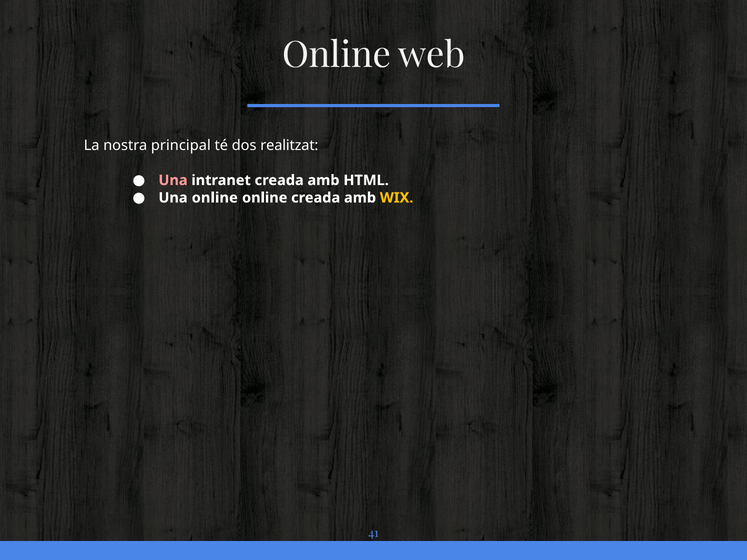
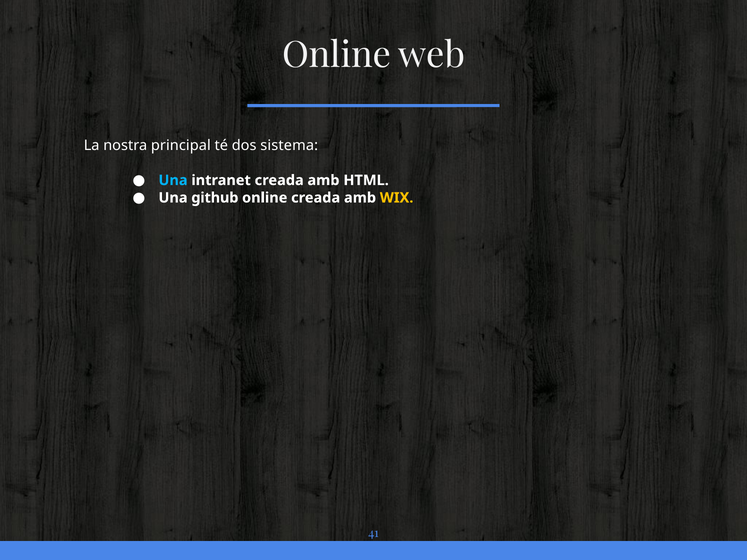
realitzat: realitzat -> sistema
Una at (173, 180) colour: pink -> light blue
Una online: online -> github
